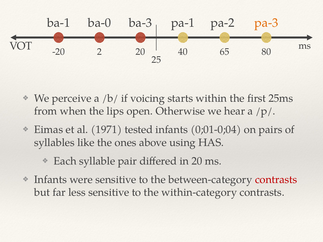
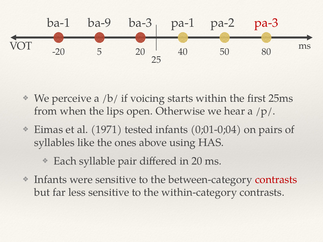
ba-0: ba-0 -> ba-9
pa-3 colour: orange -> red
2: 2 -> 5
65: 65 -> 50
